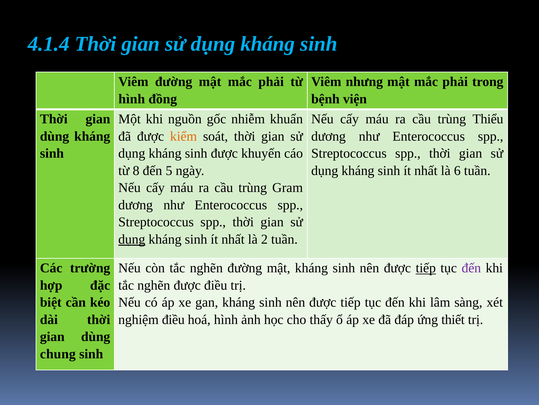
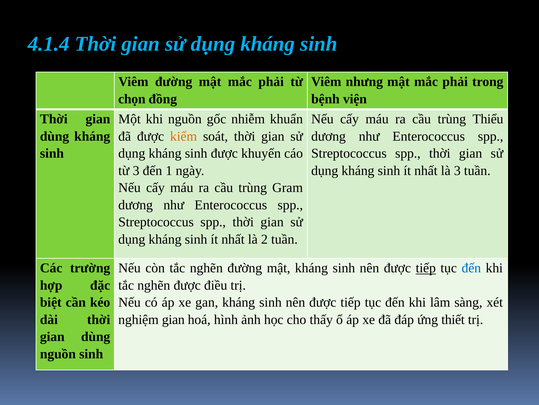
hình at (132, 99): hình -> chọn
từ 8: 8 -> 3
5: 5 -> 1
là 6: 6 -> 3
dụng at (132, 239) underline: present -> none
đến at (471, 268) colour: purple -> blue
nghiệm điều: điều -> gian
chung at (58, 353): chung -> nguồn
